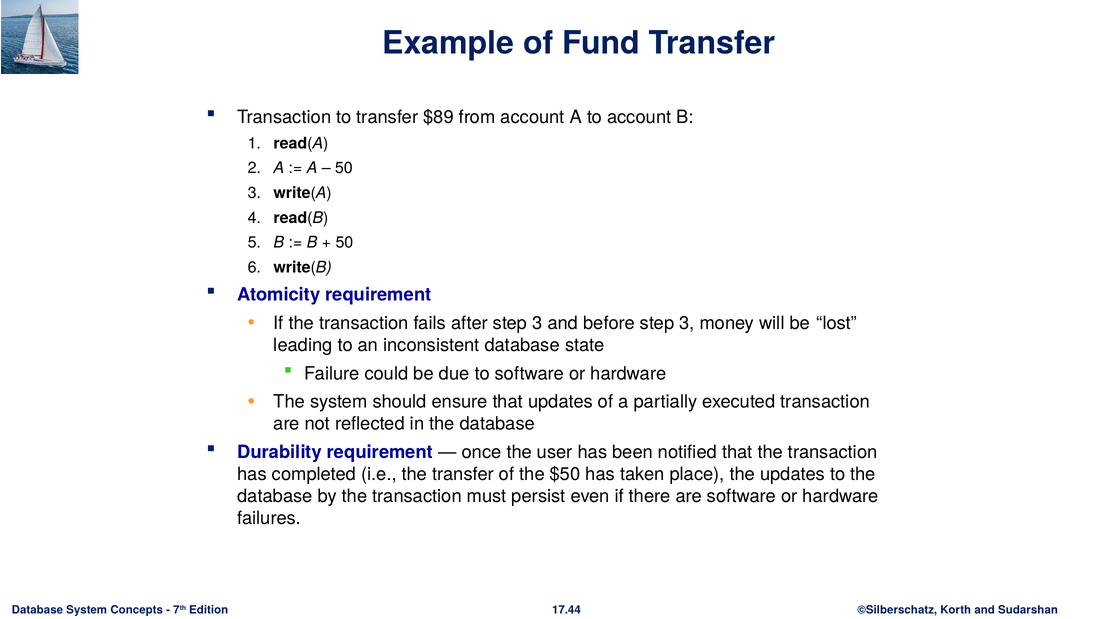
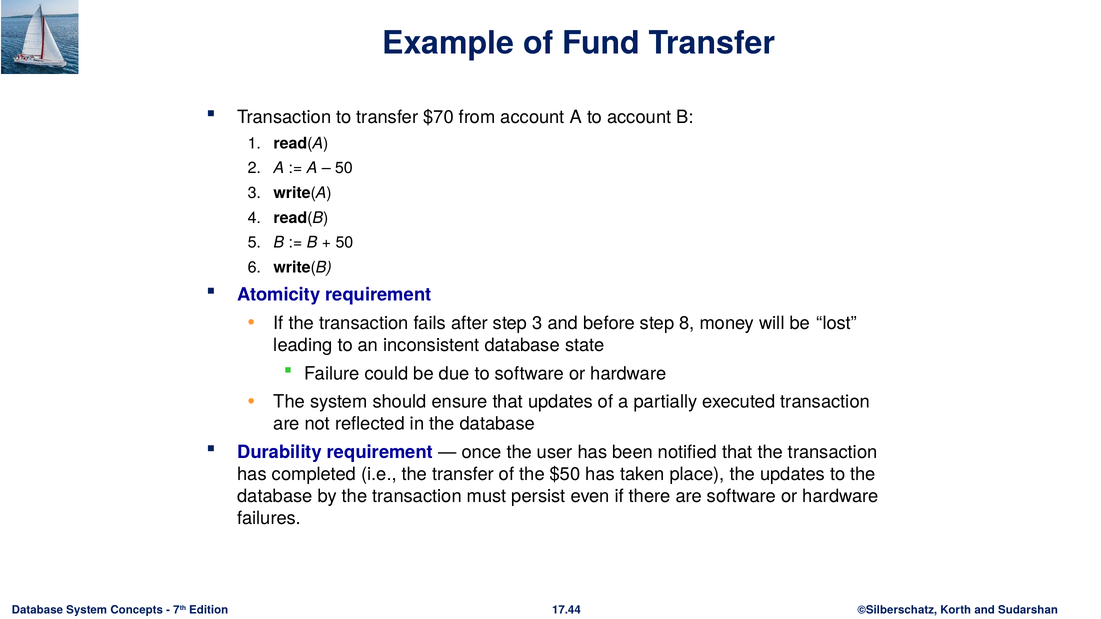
$89: $89 -> $70
before step 3: 3 -> 8
